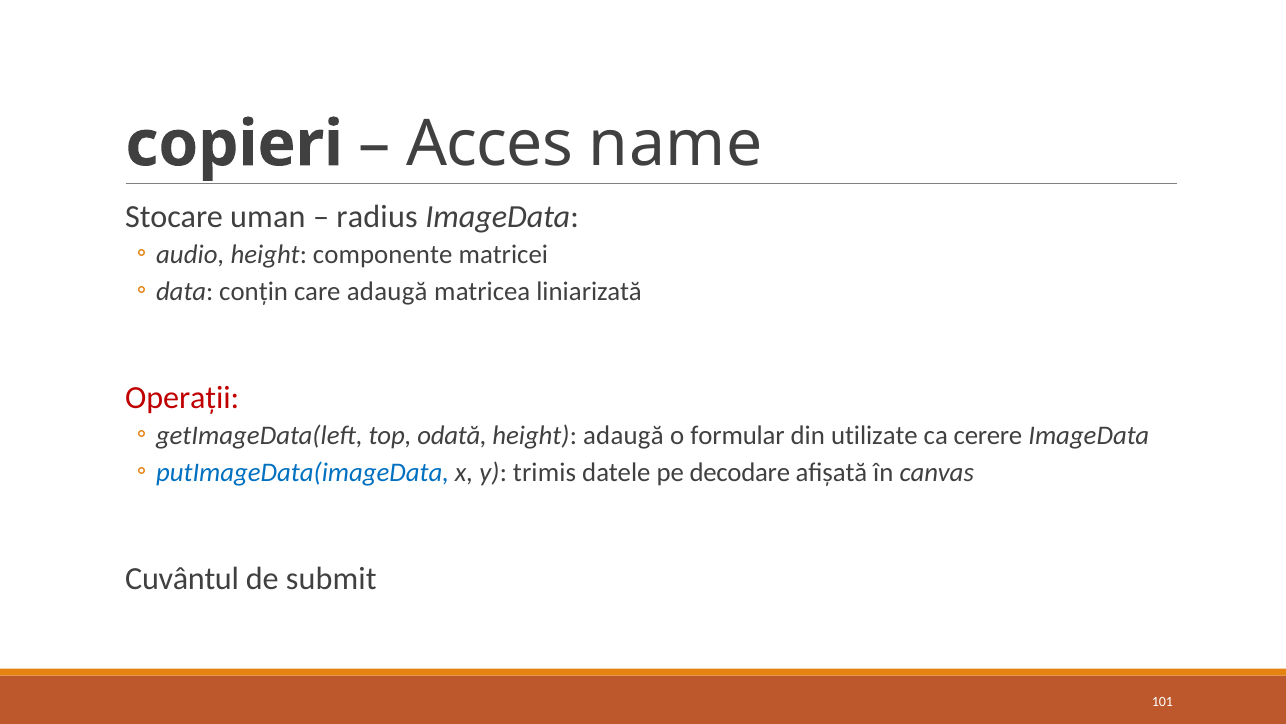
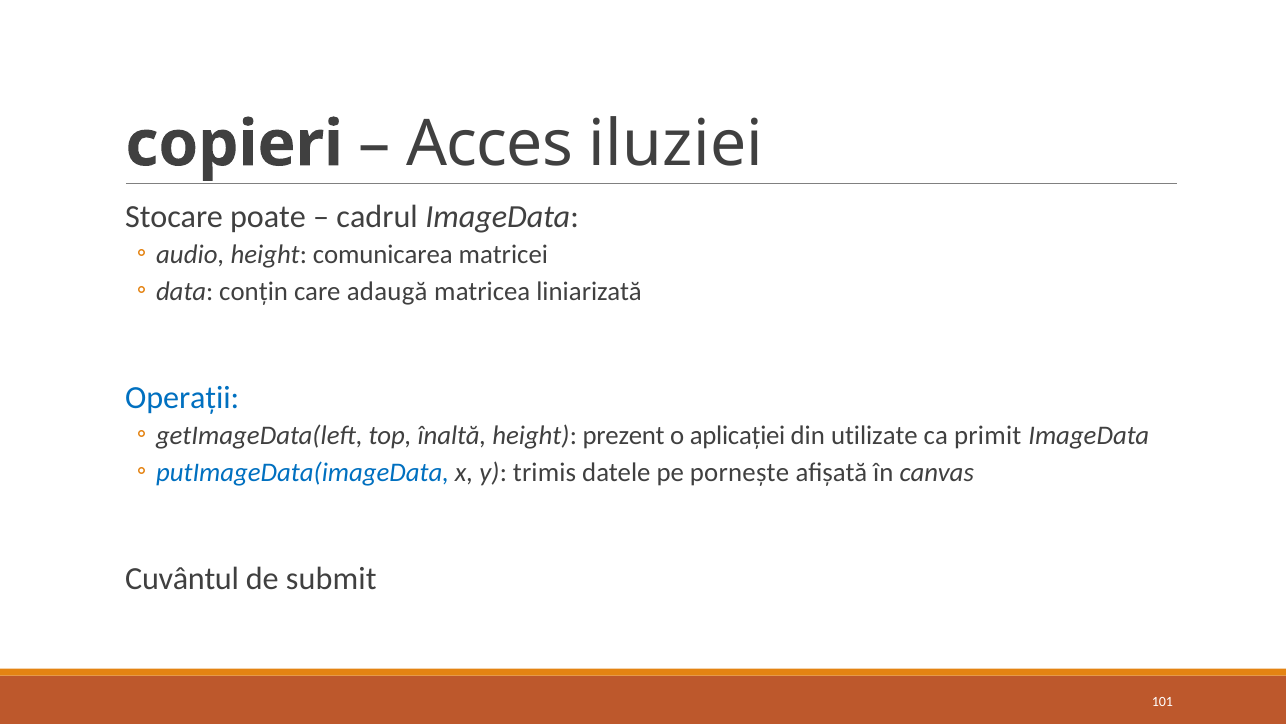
name: name -> iluziei
uman: uman -> poate
radius: radius -> cadrul
componente: componente -> comunicarea
Operații colour: red -> blue
odată: odată -> înaltă
height adaugă: adaugă -> prezent
formular: formular -> aplicației
cerere: cerere -> primit
decodare: decodare -> pornește
